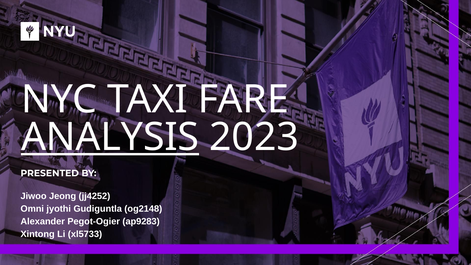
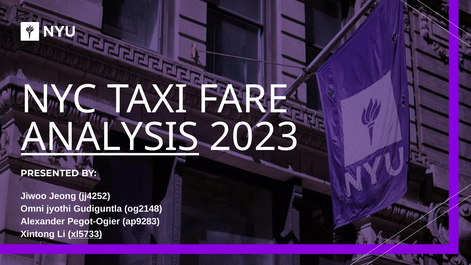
xl5733 underline: none -> present
